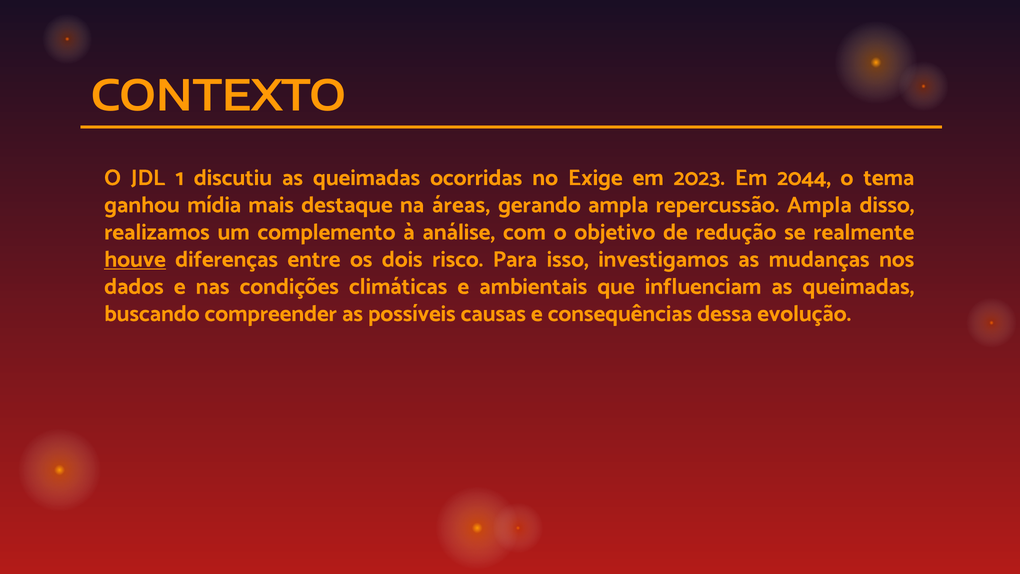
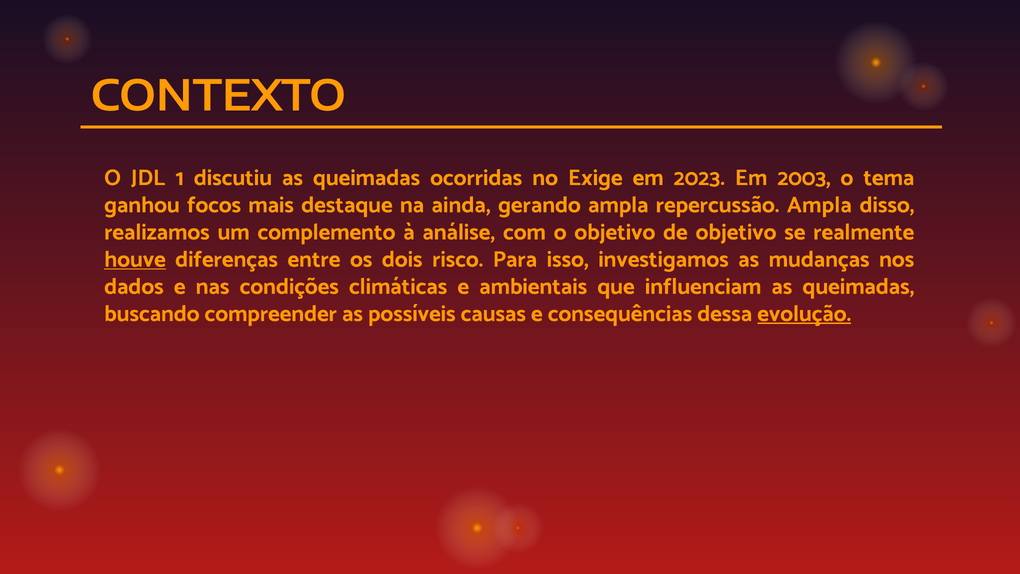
2044: 2044 -> 2003
mídia: mídia -> focos
áreas: áreas -> ainda
de redução: redução -> objetivo
evolução underline: none -> present
